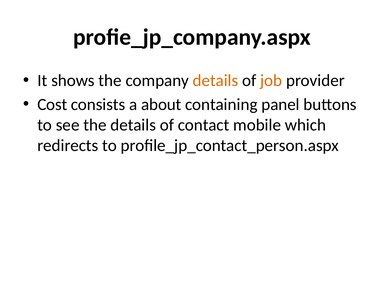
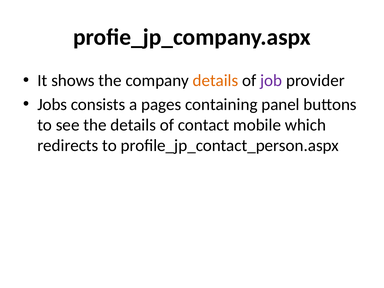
job colour: orange -> purple
Cost: Cost -> Jobs
about: about -> pages
